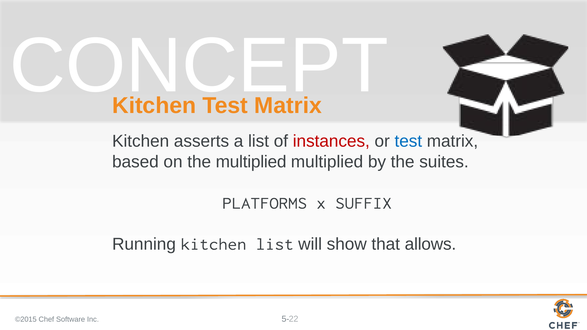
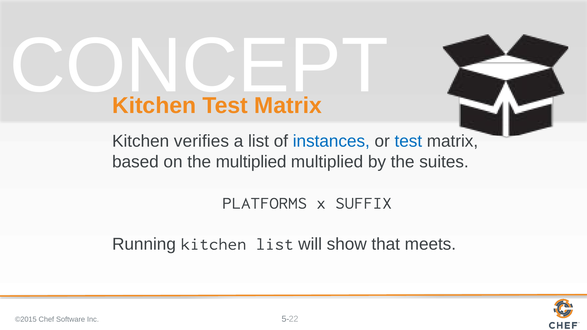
asserts: asserts -> verifies
instances colour: red -> blue
allows: allows -> meets
